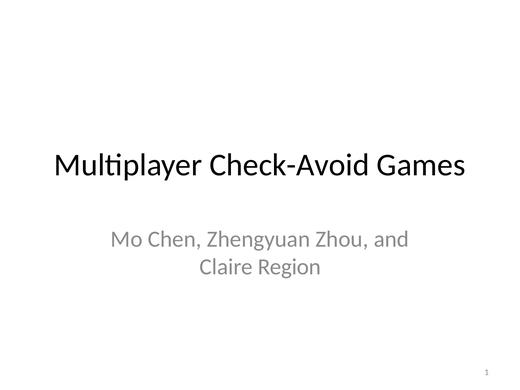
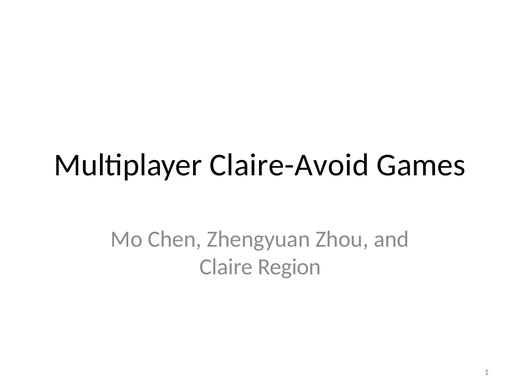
Check-Avoid: Check-Avoid -> Claire-Avoid
